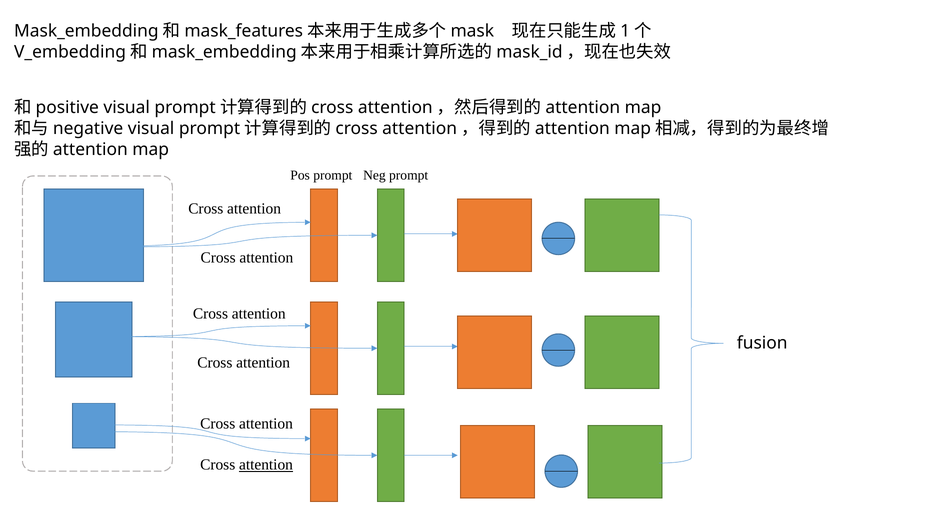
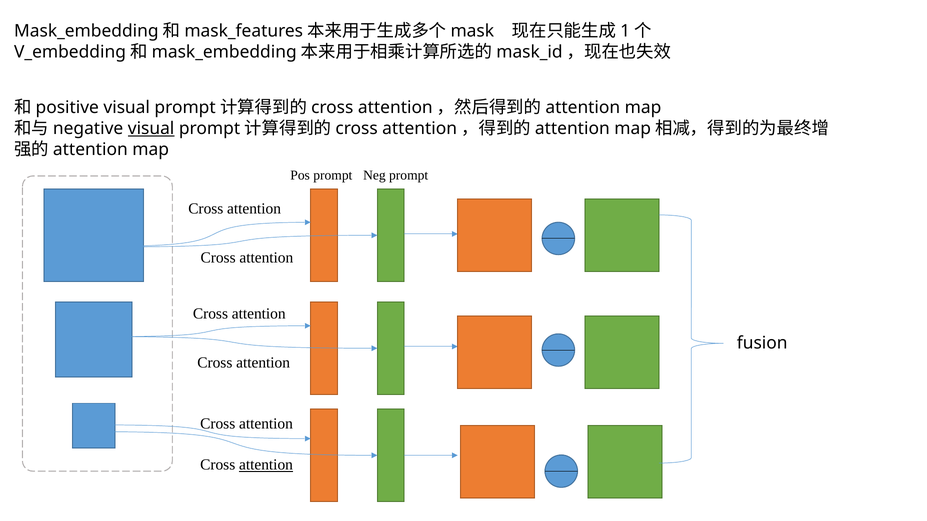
visual at (151, 129) underline: none -> present
